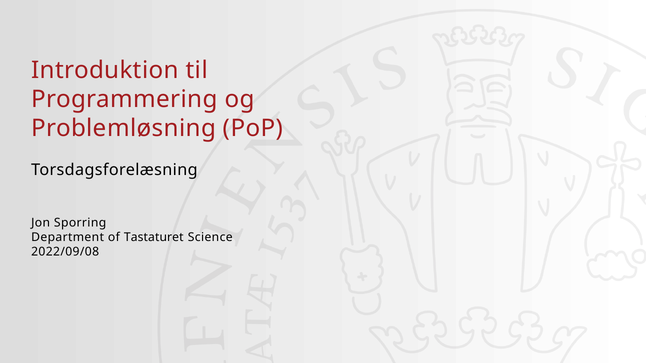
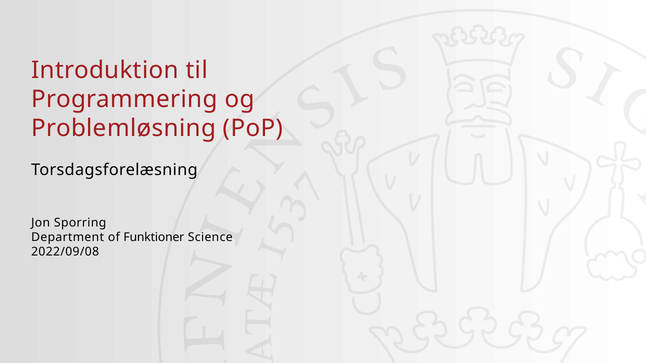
Tastaturet: Tastaturet -> Funktioner
